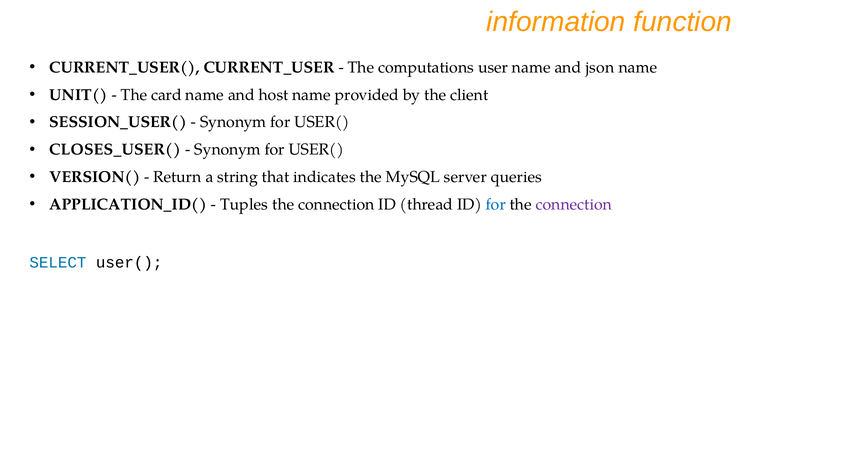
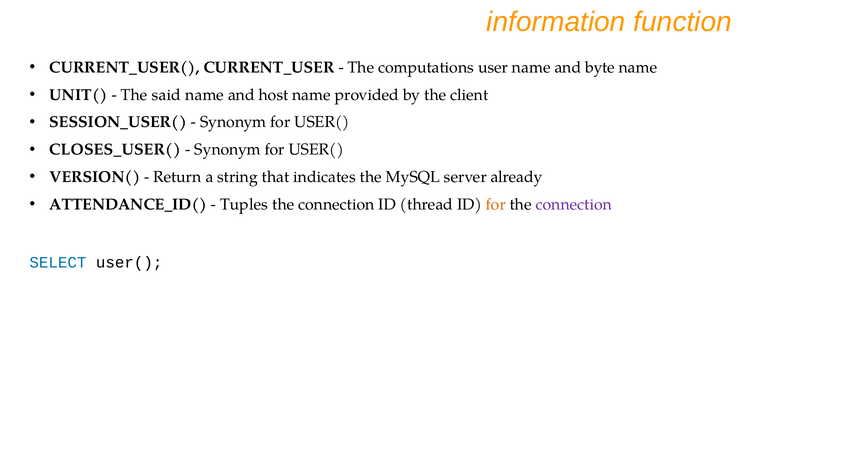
json: json -> byte
card: card -> said
queries: queries -> already
APPLICATION_ID(: APPLICATION_ID( -> ATTENDANCE_ID(
for at (496, 204) colour: blue -> orange
